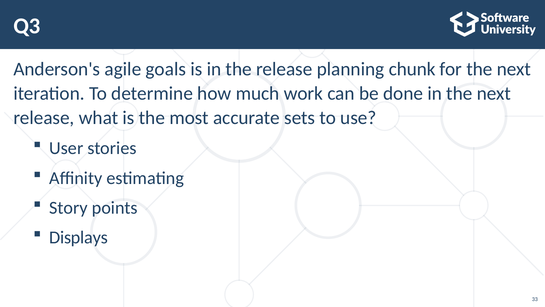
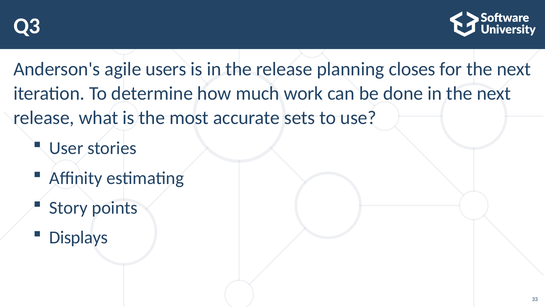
goals: goals -> users
chunk: chunk -> closes
